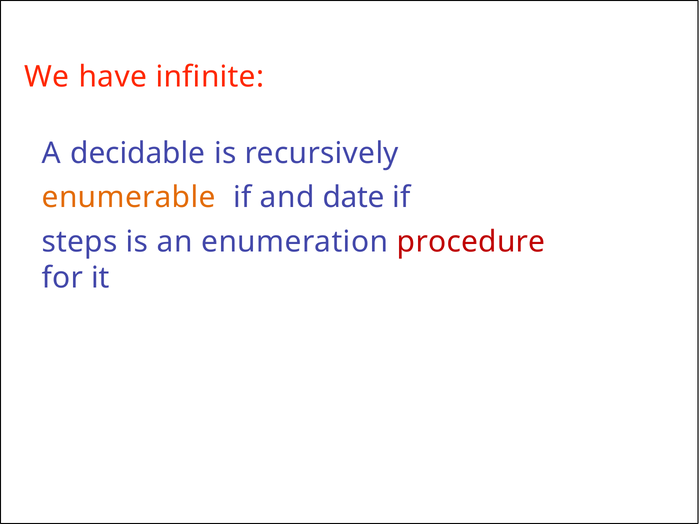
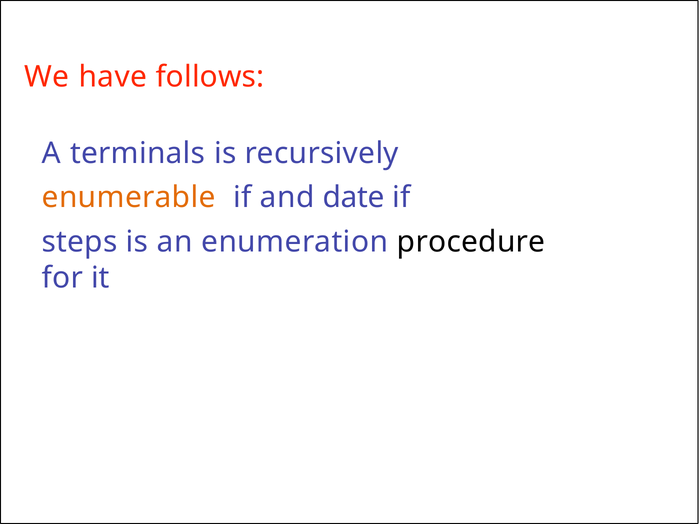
infinite: infinite -> follows
decidable: decidable -> terminals
procedure colour: red -> black
